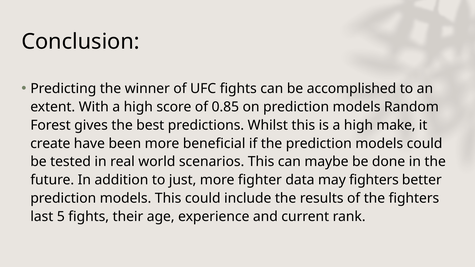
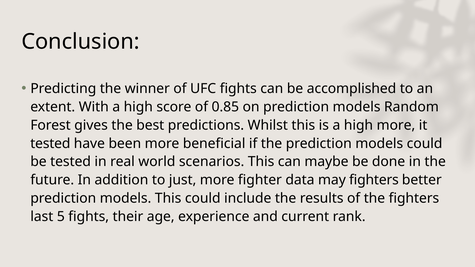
high make: make -> more
create at (50, 144): create -> tested
